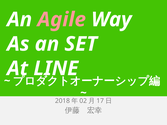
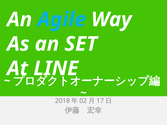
Agile colour: pink -> light blue
